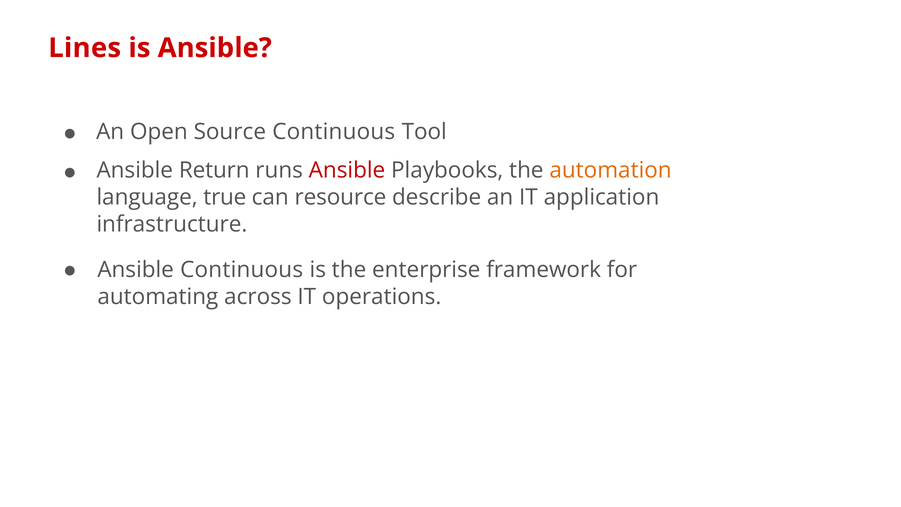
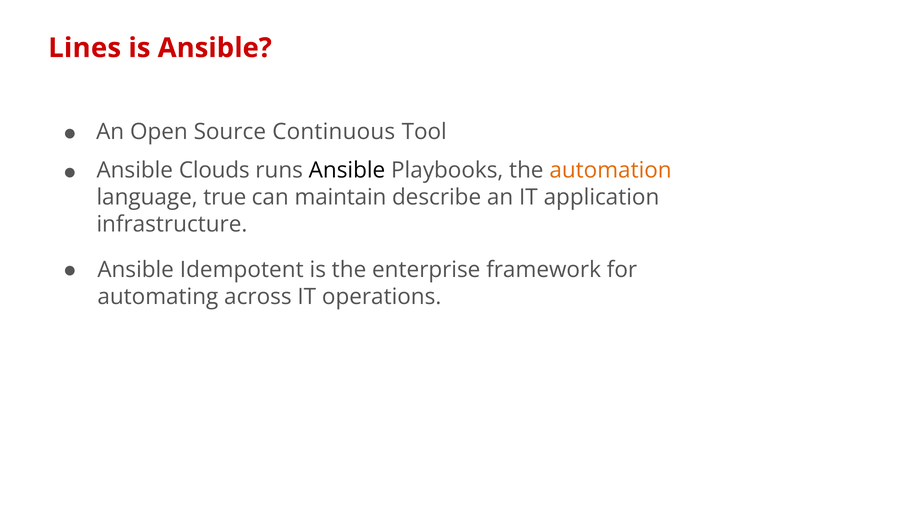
Return: Return -> Clouds
Ansible at (347, 170) colour: red -> black
resource: resource -> maintain
Ansible Continuous: Continuous -> Idempotent
